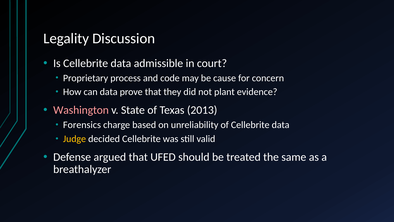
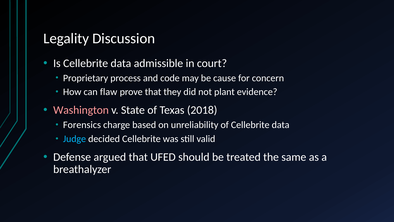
can data: data -> flaw
2013: 2013 -> 2018
Judge colour: yellow -> light blue
